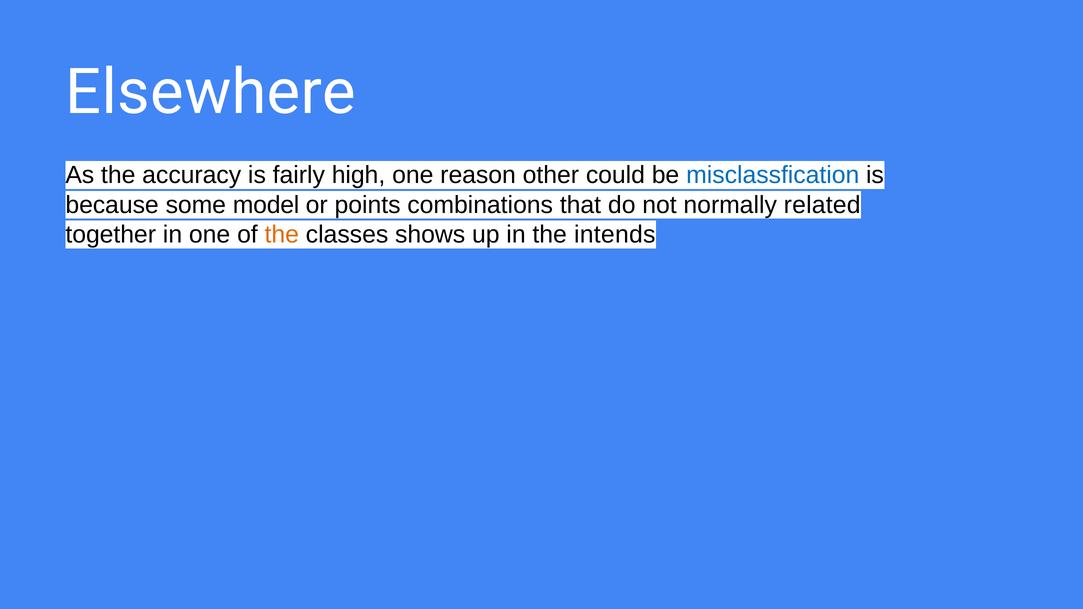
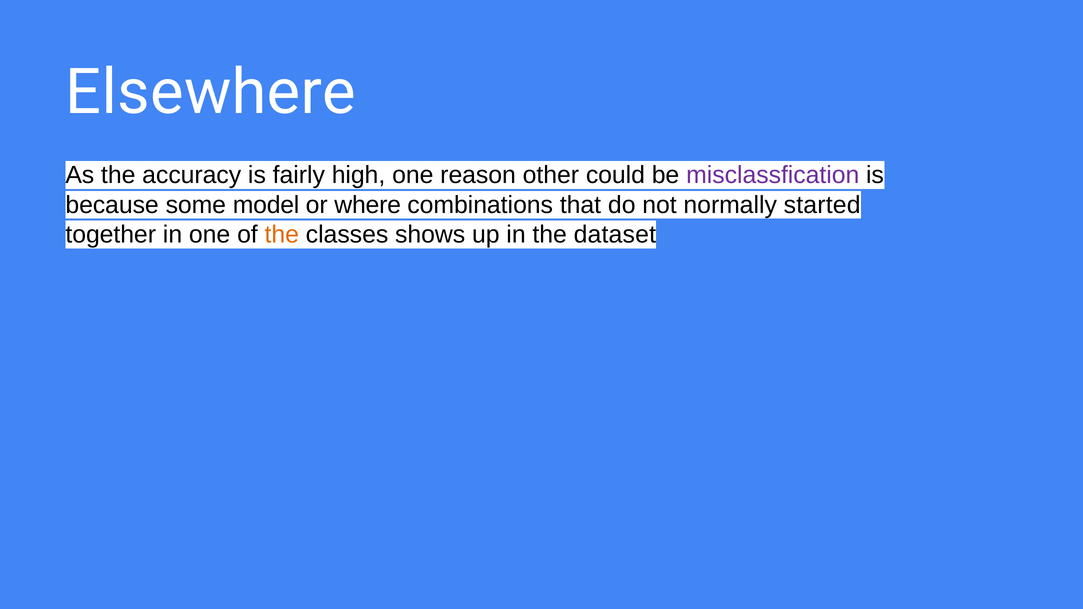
misclassfication colour: blue -> purple
points: points -> where
related: related -> started
intends: intends -> dataset
